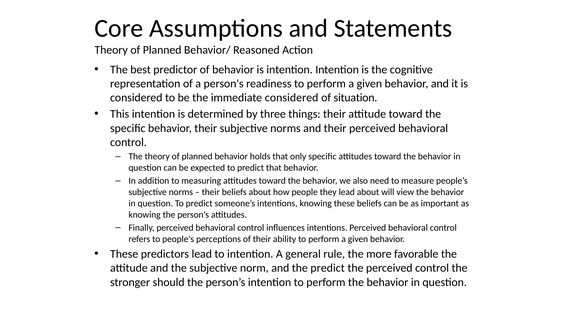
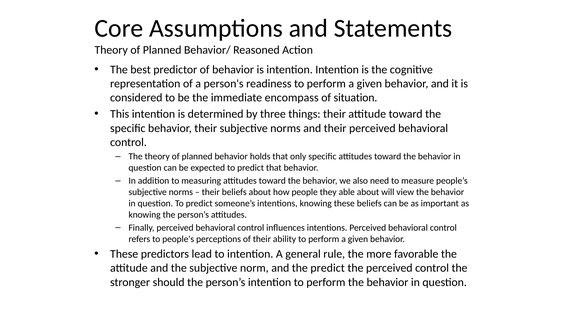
immediate considered: considered -> encompass
they lead: lead -> able
